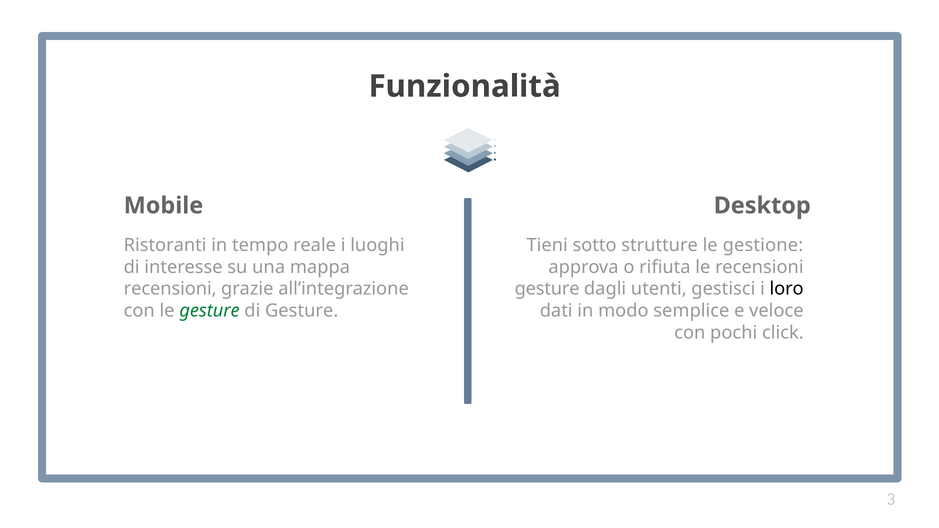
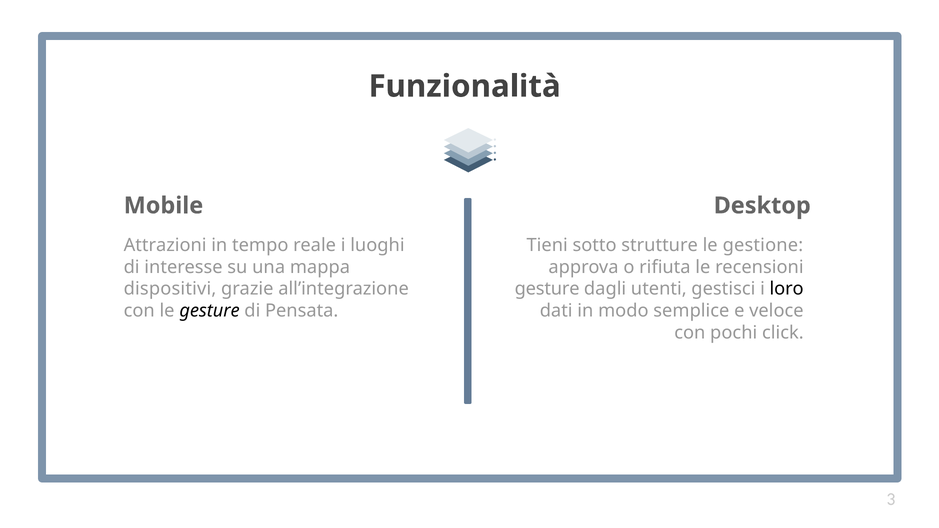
Ristoranti: Ristoranti -> Attrazioni
recensioni at (170, 289): recensioni -> dispositivi
gesture at (210, 311) colour: green -> black
di Gesture: Gesture -> Pensata
